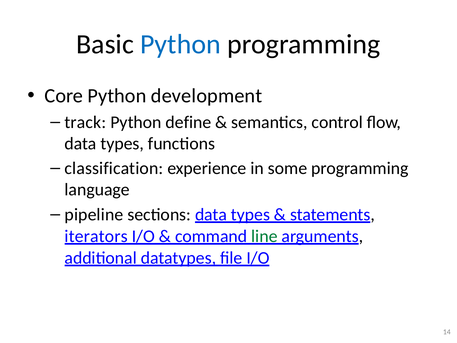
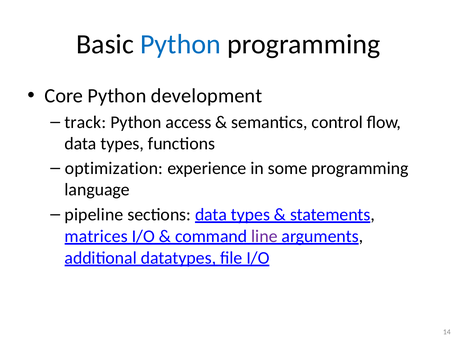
define: define -> access
classification: classification -> optimization
iterators: iterators -> matrices
line colour: green -> purple
